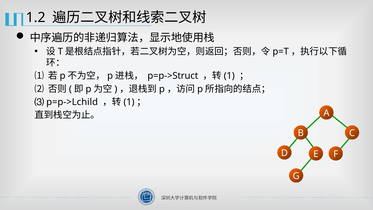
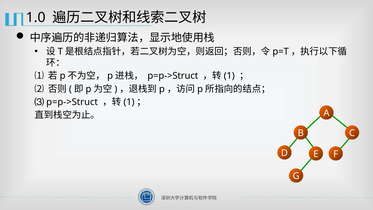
1.2: 1.2 -> 1.0
⑶ p=p->Lchild: p=p->Lchild -> p=p->Struct
